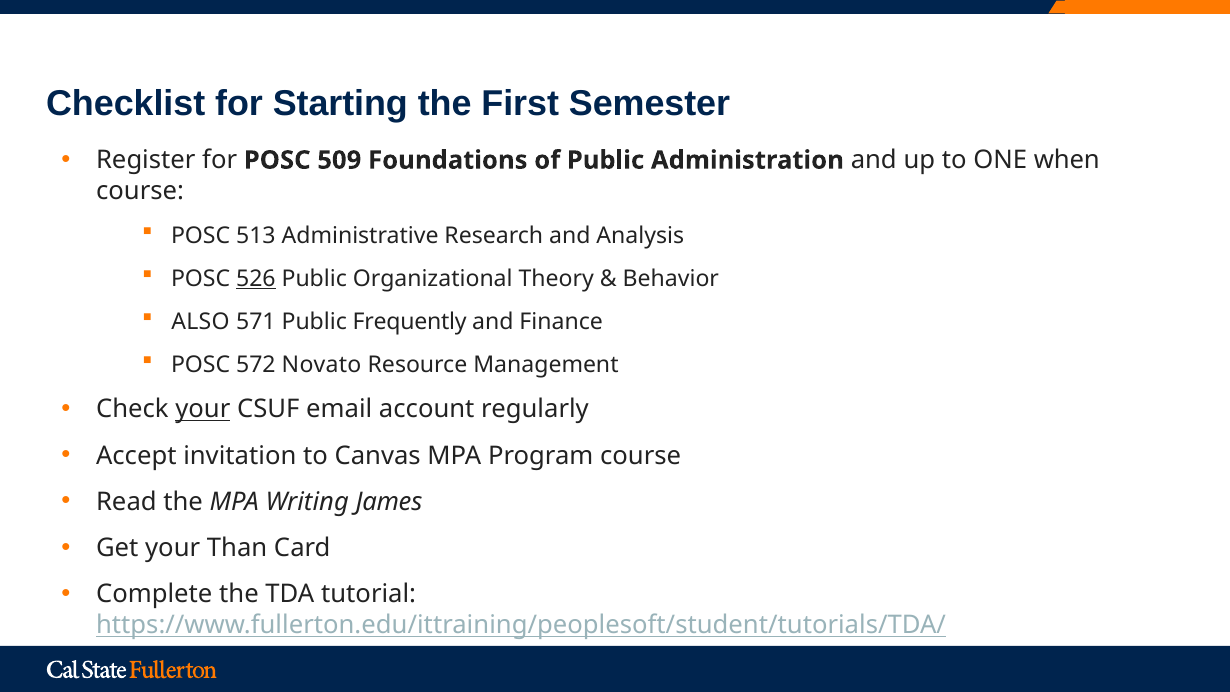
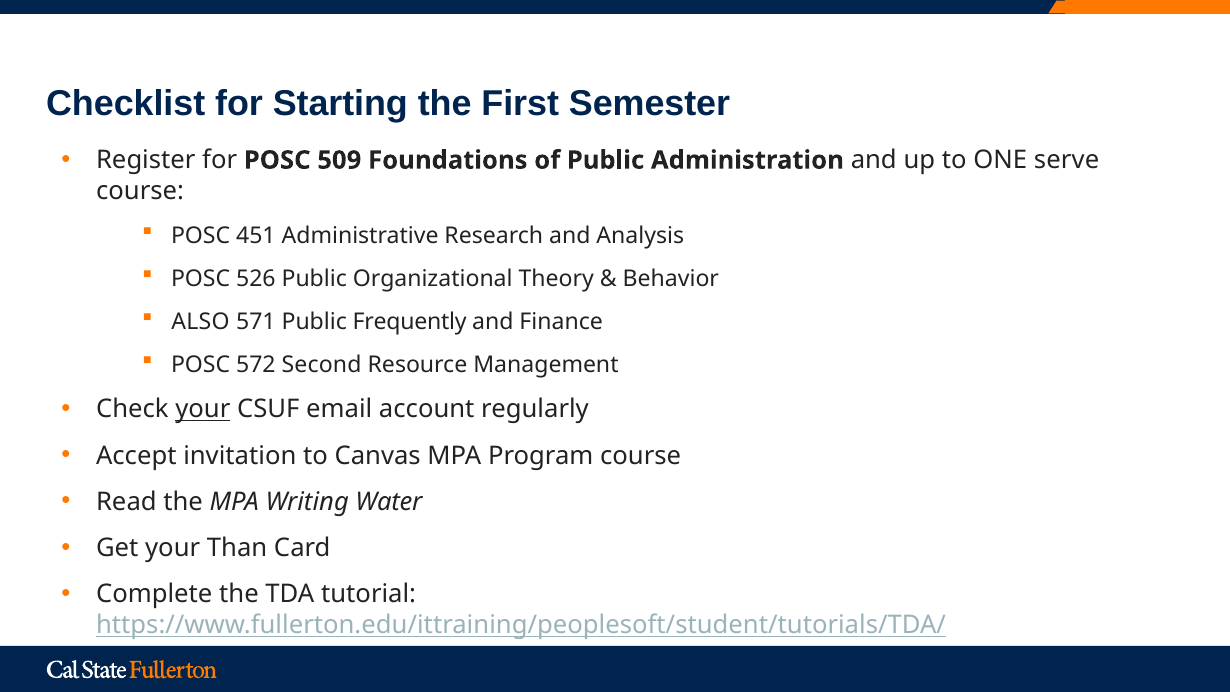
when: when -> serve
513: 513 -> 451
526 underline: present -> none
Novato: Novato -> Second
James: James -> Water
